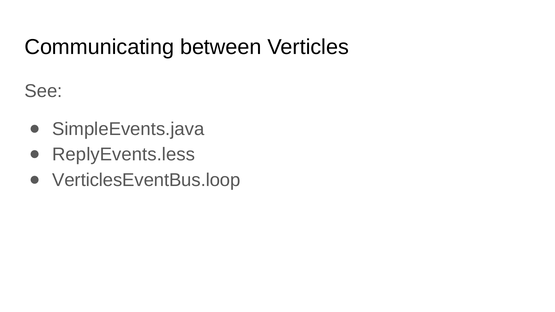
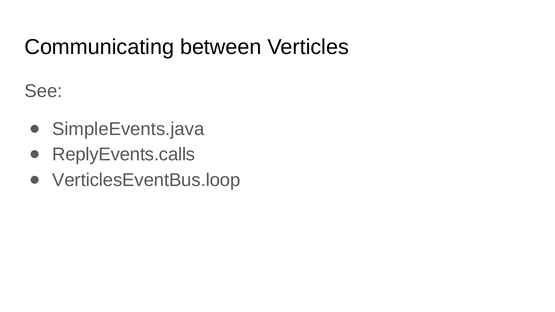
ReplyEvents.less: ReplyEvents.less -> ReplyEvents.calls
